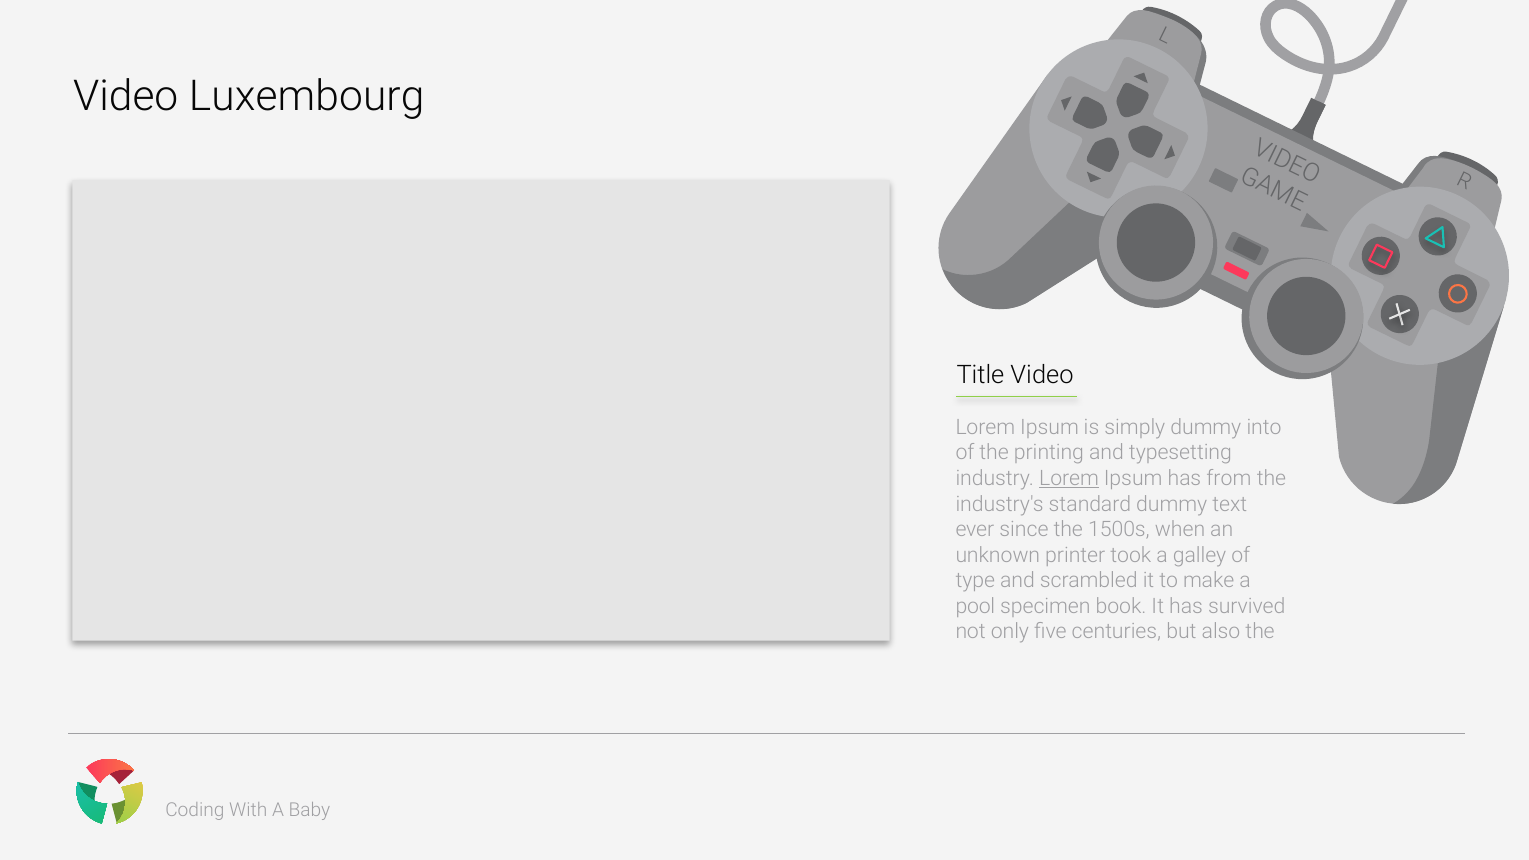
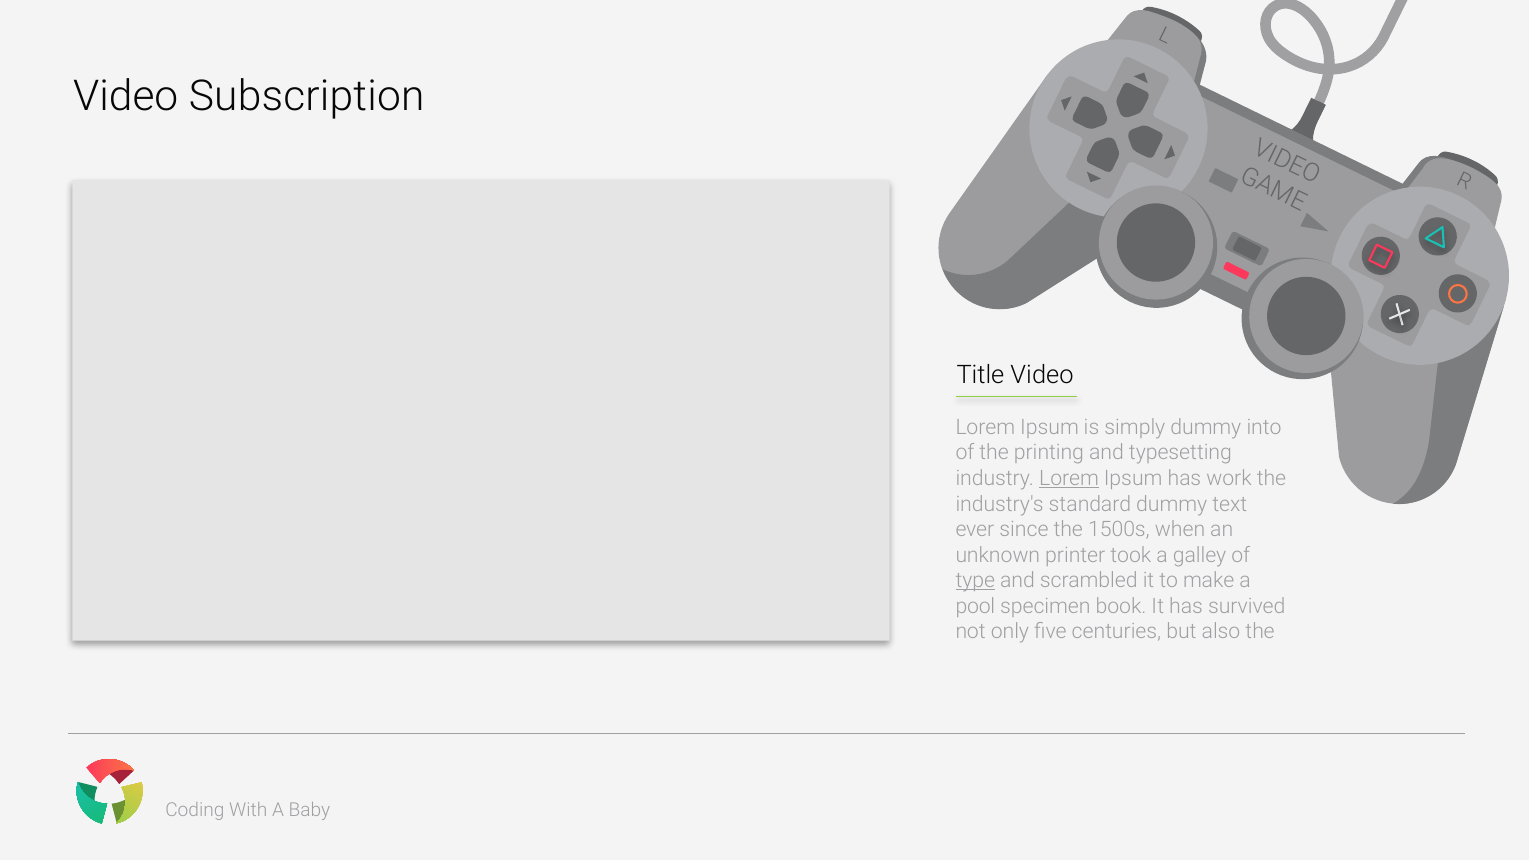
Luxembourg: Luxembourg -> Subscription
from: from -> work
type underline: none -> present
